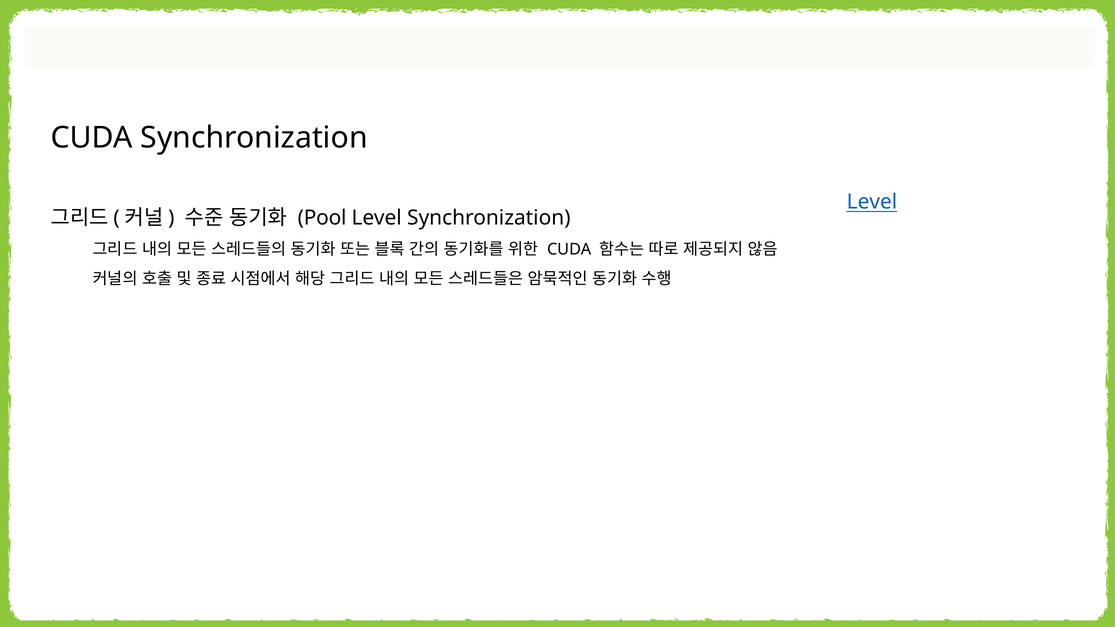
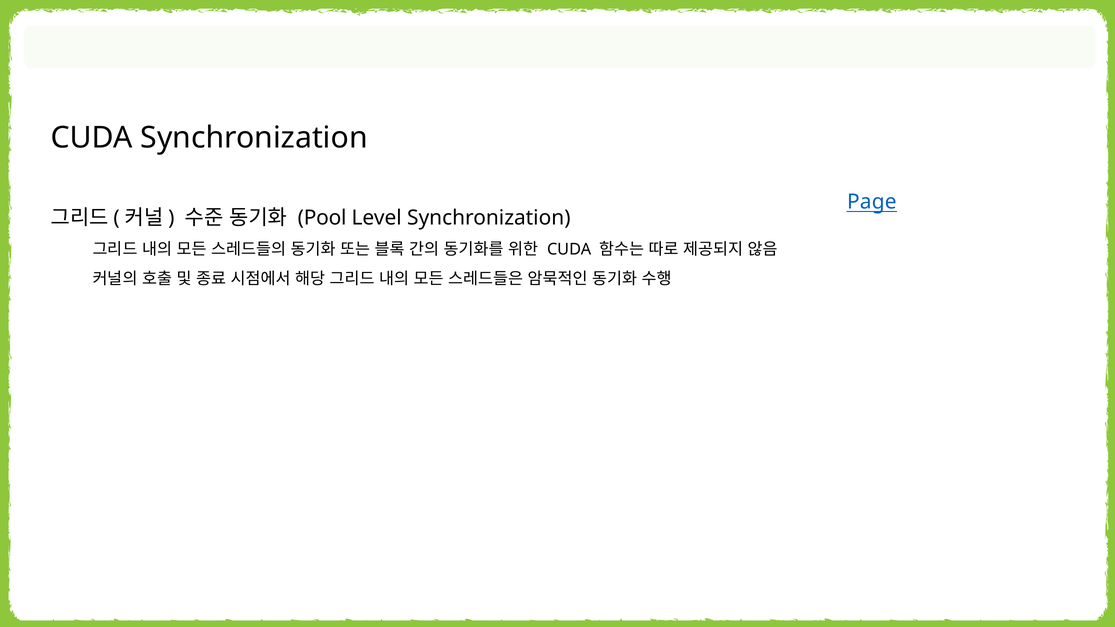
Level at (872, 202): Level -> Page
